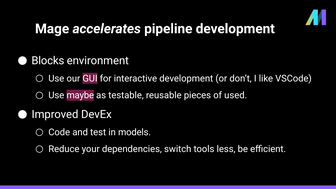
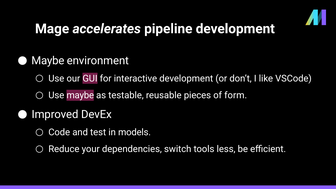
Blocks at (48, 61): Blocks -> Maybe
used: used -> form
